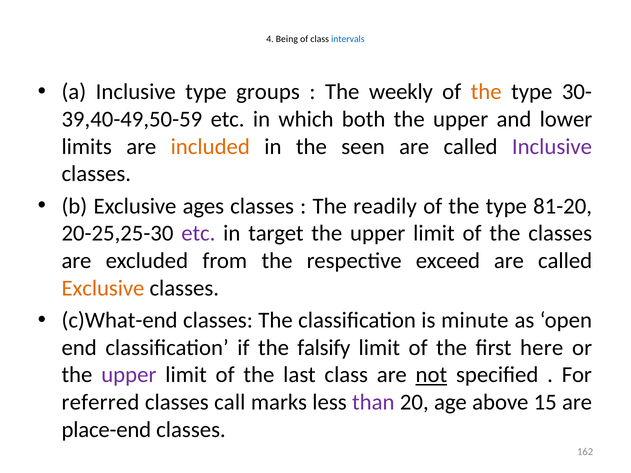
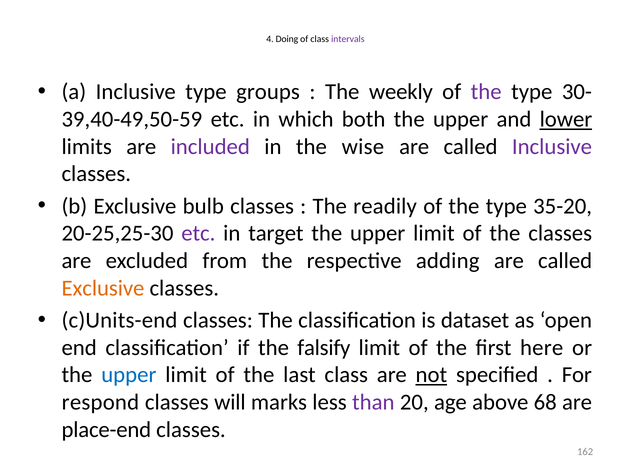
Being: Being -> Doing
intervals colour: blue -> purple
the at (486, 92) colour: orange -> purple
lower underline: none -> present
included colour: orange -> purple
seen: seen -> wise
ages: ages -> bulb
81-20: 81-20 -> 35-20
exceed: exceed -> adding
c)What-end: c)What-end -> c)Units-end
minute: minute -> dataset
upper at (129, 375) colour: purple -> blue
referred: referred -> respond
call: call -> will
15: 15 -> 68
